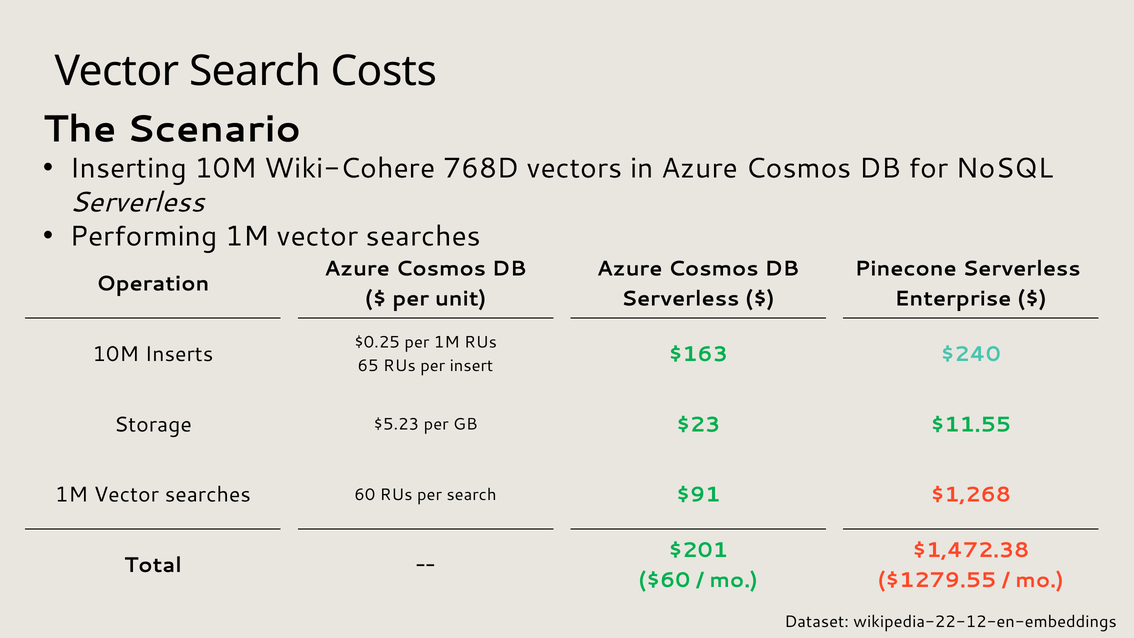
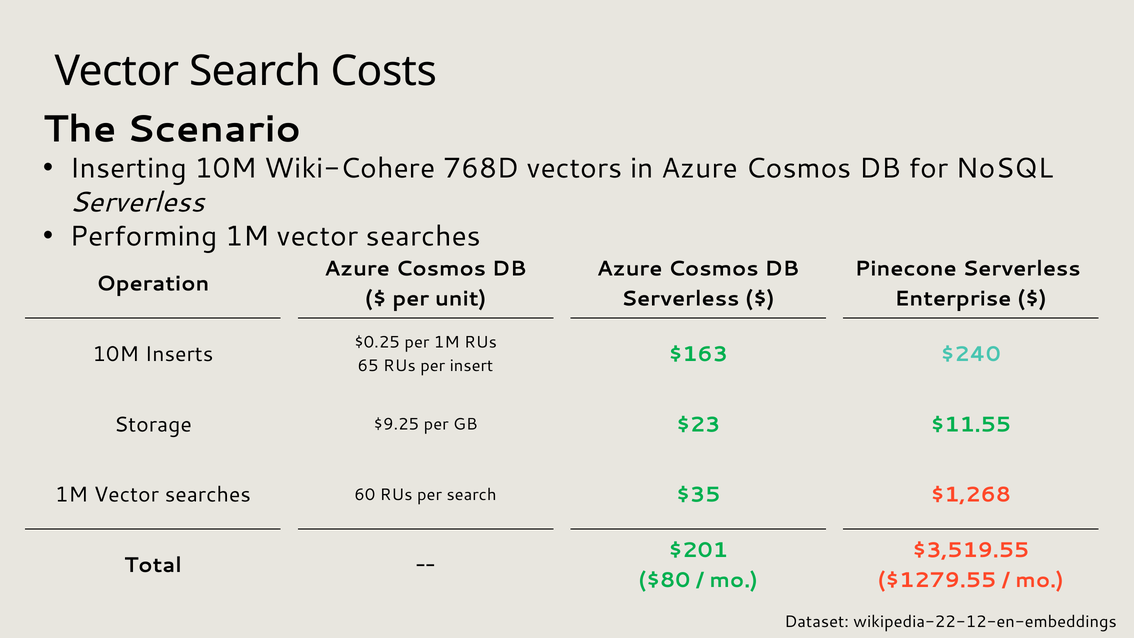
$5.23: $5.23 -> $9.25
$91: $91 -> $35
$1,472.38: $1,472.38 -> $3,519.55
$60: $60 -> $80
